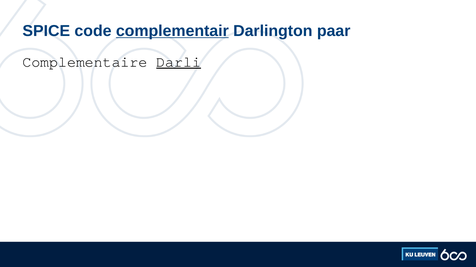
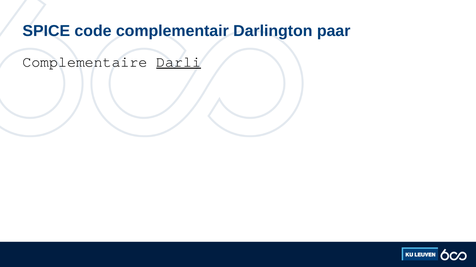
complementair underline: present -> none
